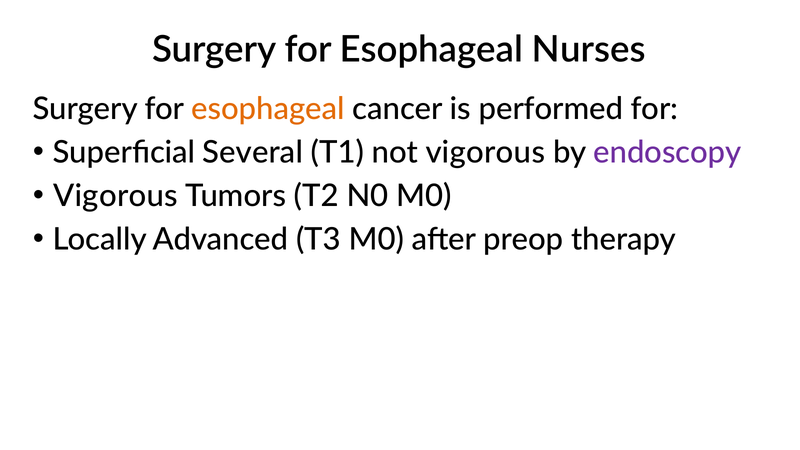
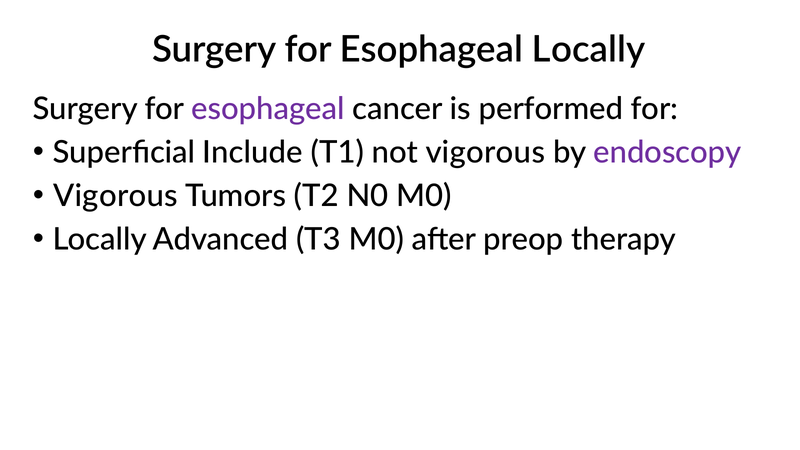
Esophageal Nurses: Nurses -> Locally
esophageal at (268, 109) colour: orange -> purple
Several: Several -> Include
